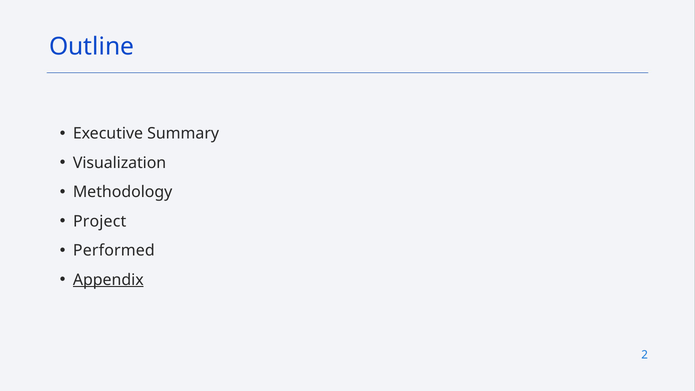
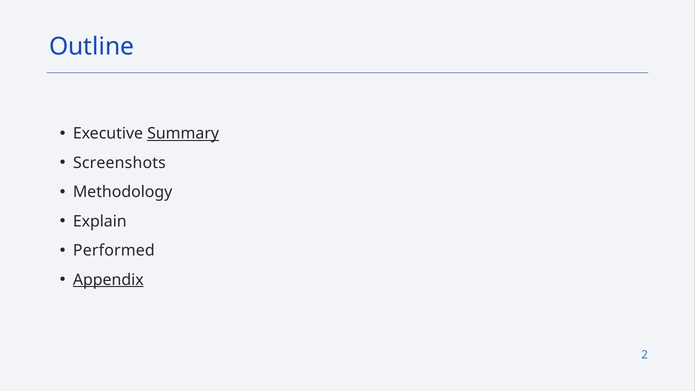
Summary underline: none -> present
Visualization: Visualization -> Screenshots
Project: Project -> Explain
